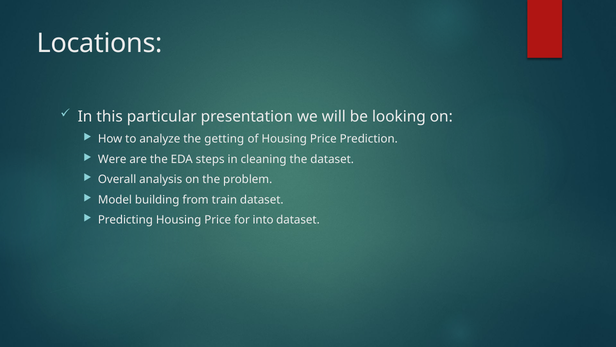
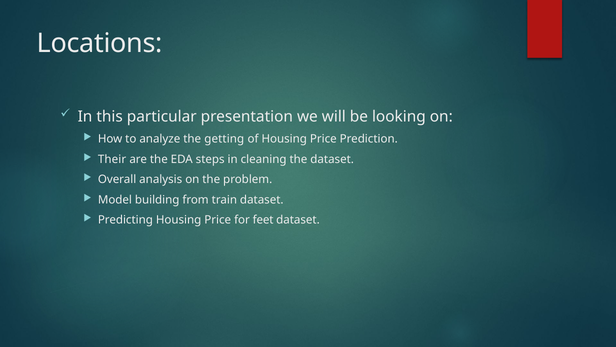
Were: Were -> Their
into: into -> feet
